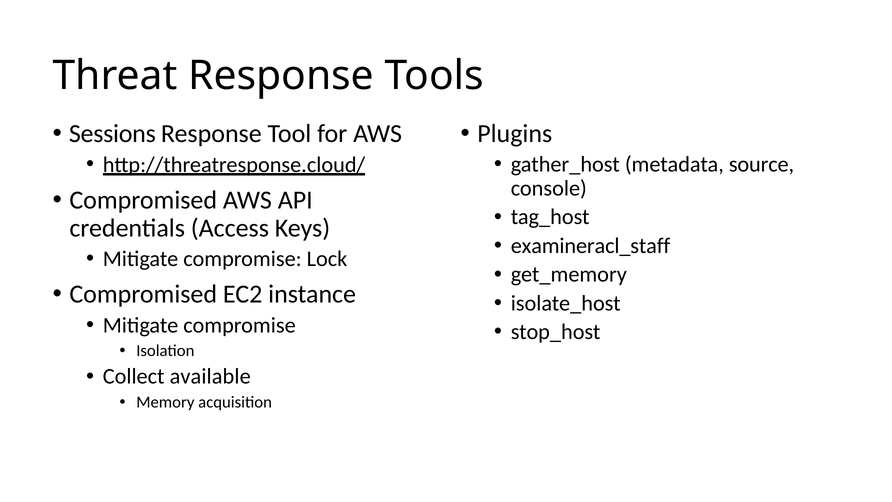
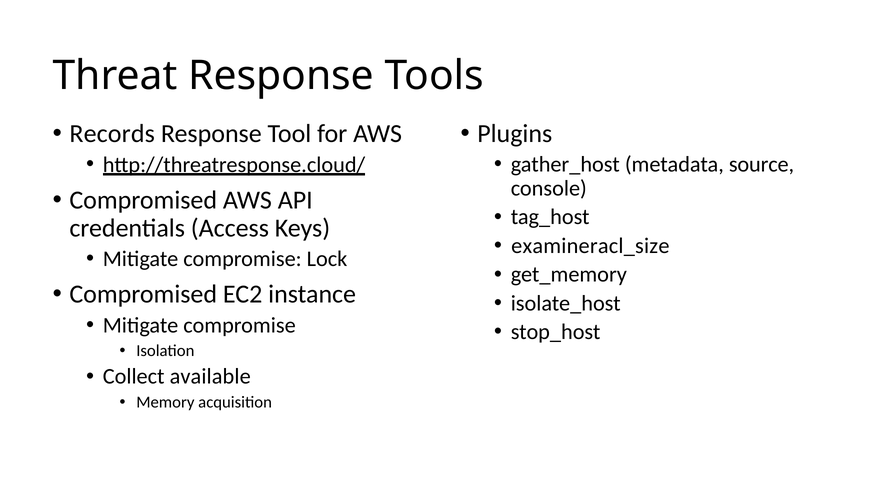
Sessions: Sessions -> Records
examineracl_staff: examineracl_staff -> examineracl_size
